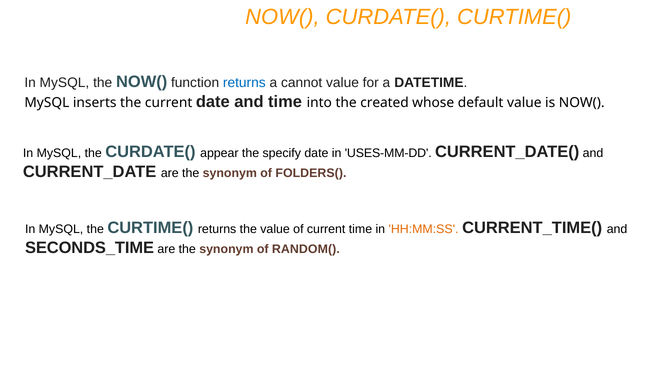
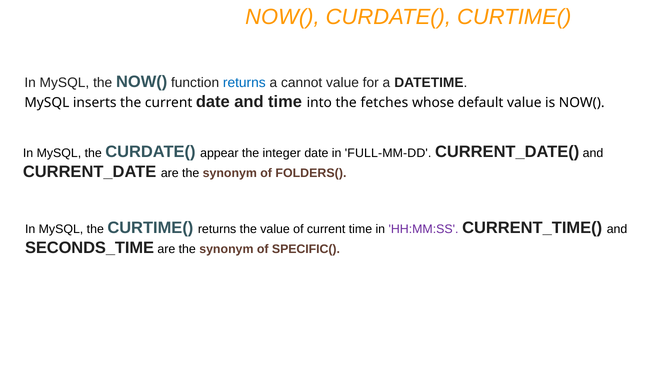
created: created -> fetches
specify: specify -> integer
USES-MM-DD: USES-MM-DD -> FULL-MM-DD
HH:MM:SS colour: orange -> purple
RANDOM(: RANDOM( -> SPECIFIC(
